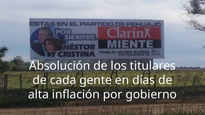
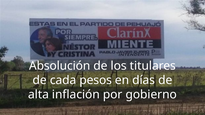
gente: gente -> pesos
